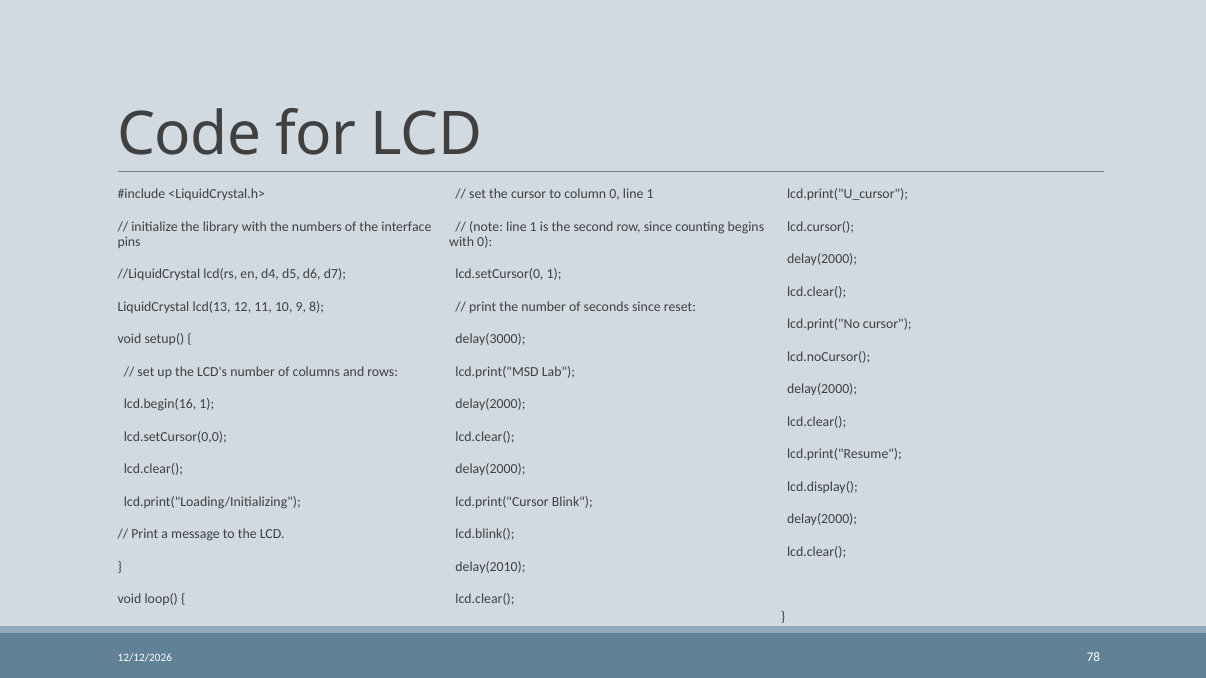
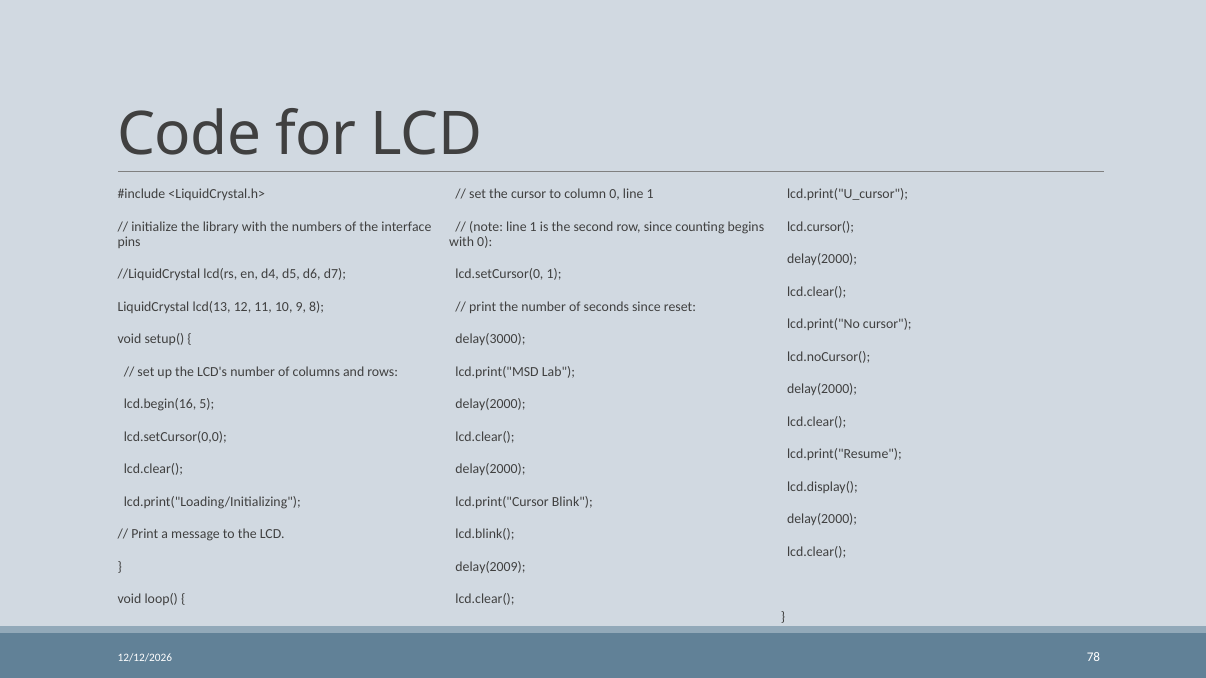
lcd.begin(16 1: 1 -> 5
delay(2010: delay(2010 -> delay(2009
